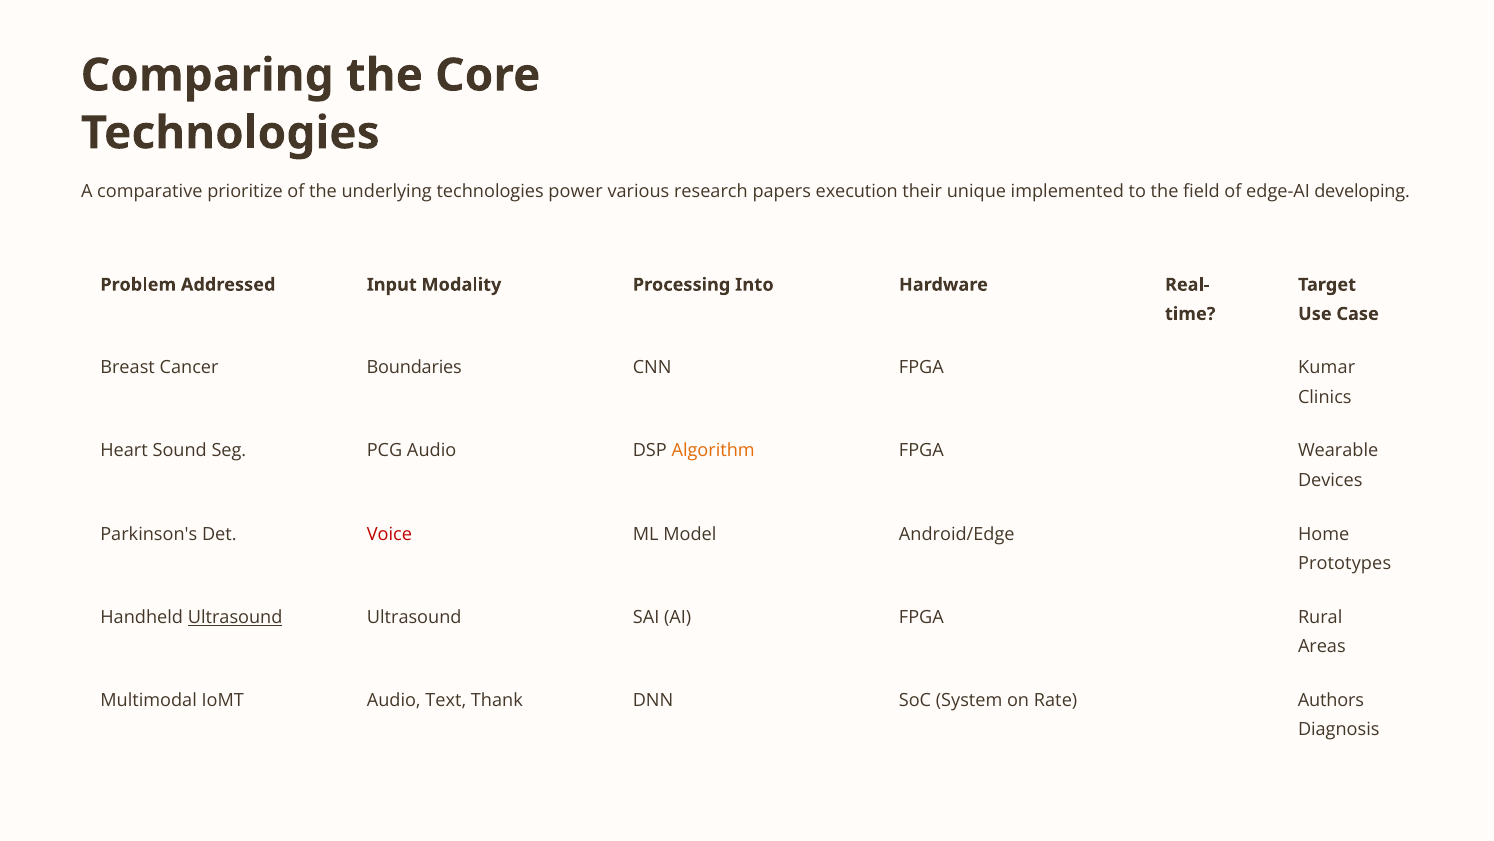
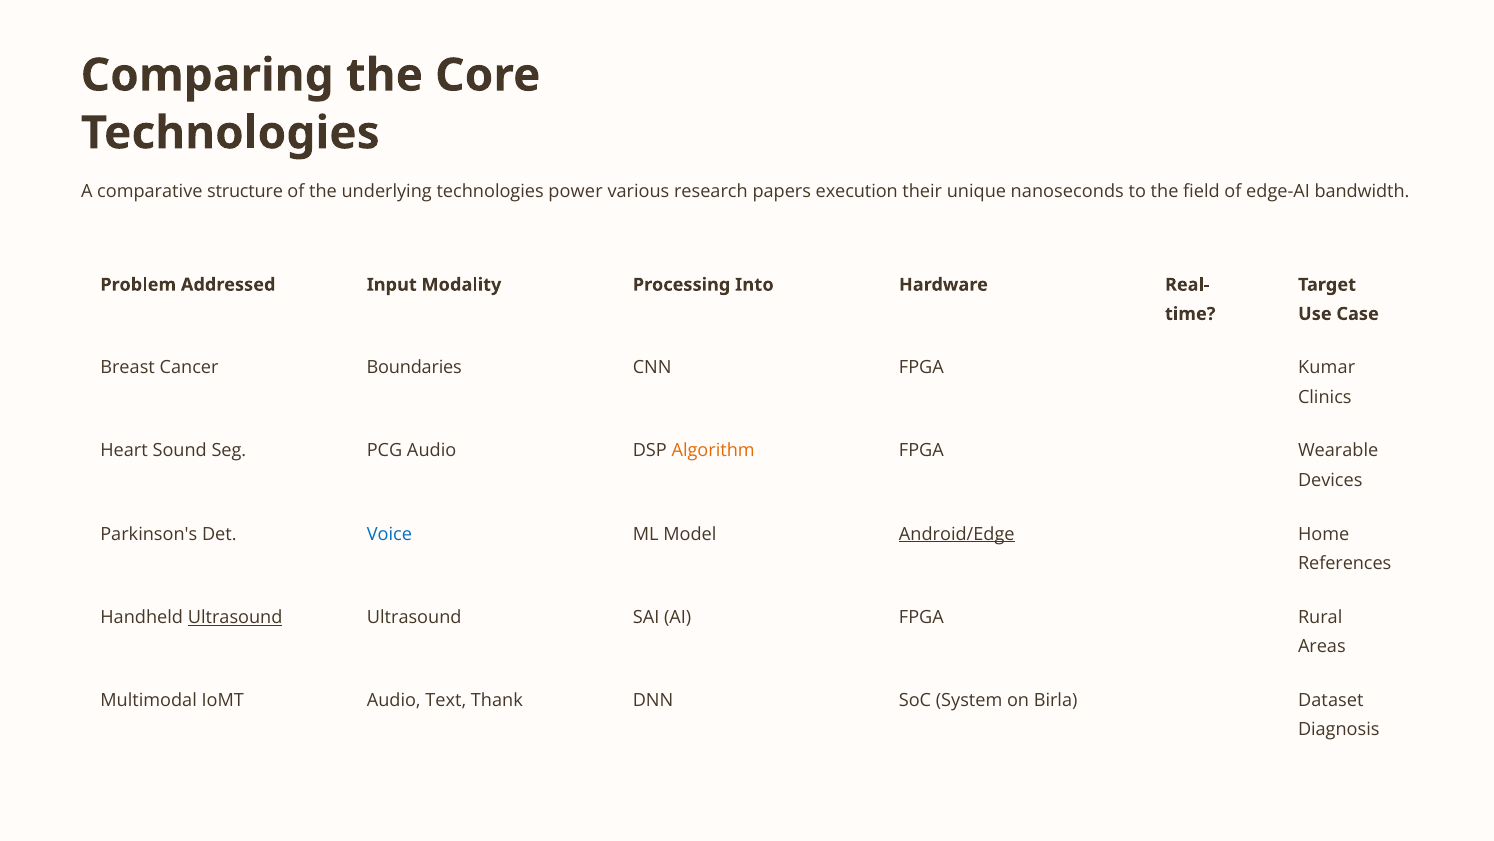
prioritize: prioritize -> structure
implemented: implemented -> nanoseconds
developing: developing -> bandwidth
Voice colour: red -> blue
Android/Edge underline: none -> present
Prototypes: Prototypes -> References
Rate: Rate -> Birla
Authors: Authors -> Dataset
